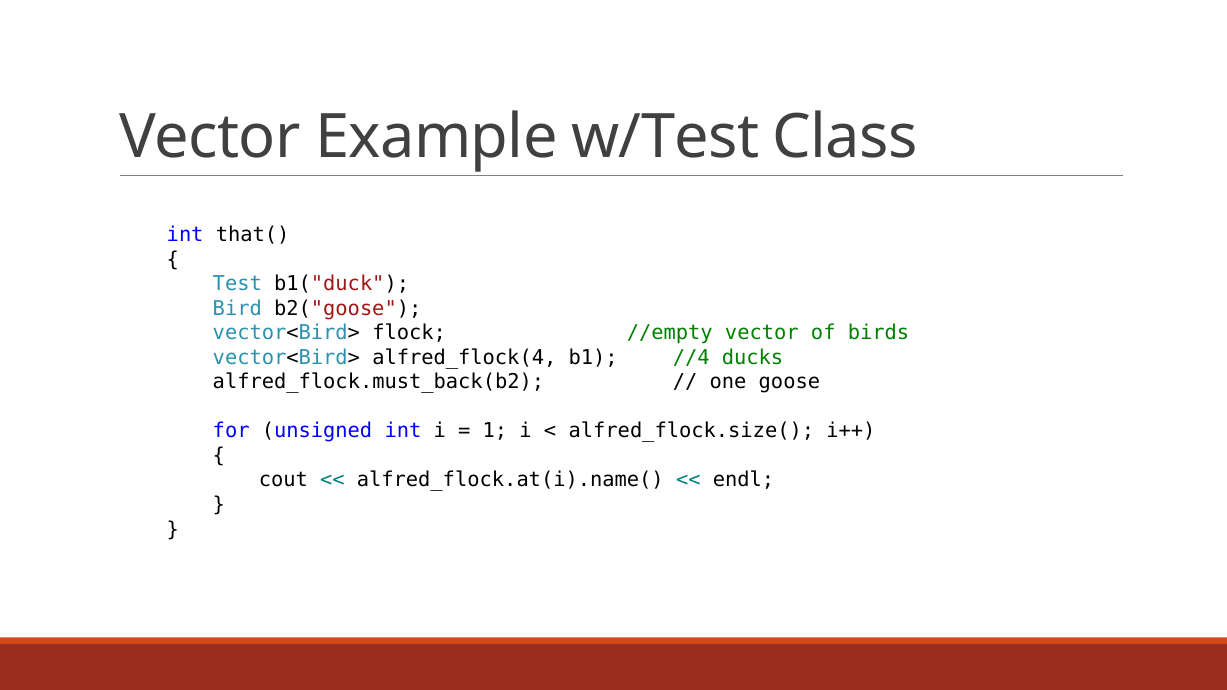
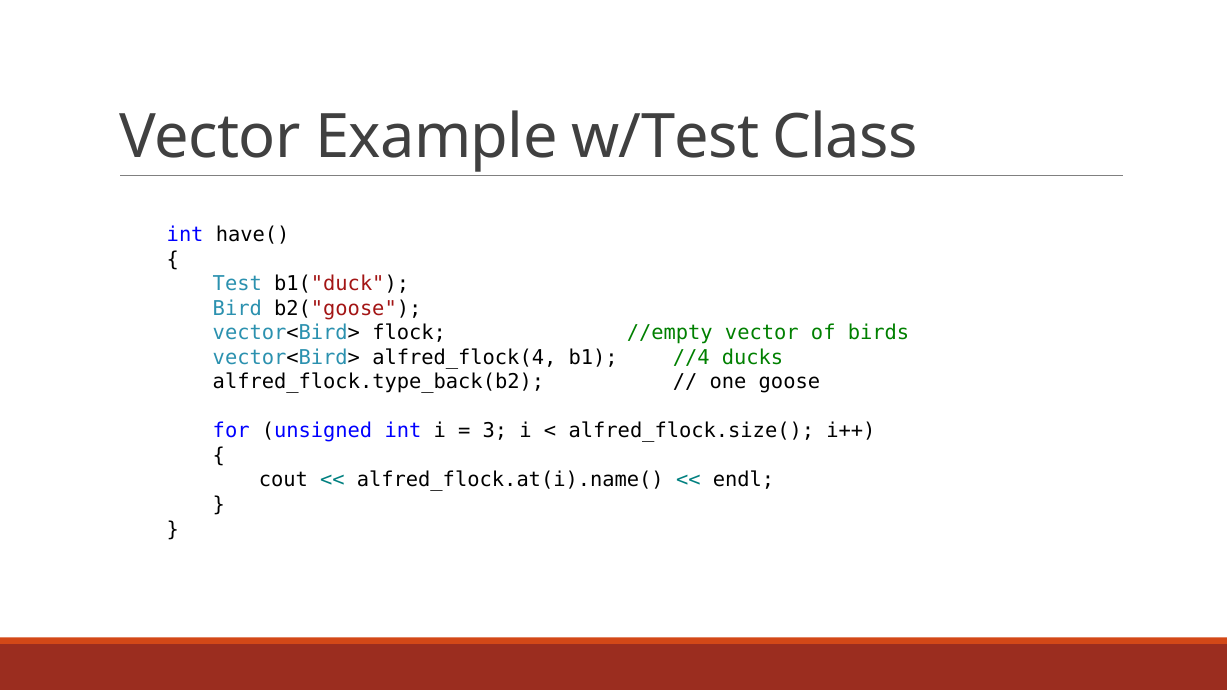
that(: that( -> have(
alfred_flock.must_back(b2: alfred_flock.must_back(b2 -> alfred_flock.type_back(b2
1: 1 -> 3
